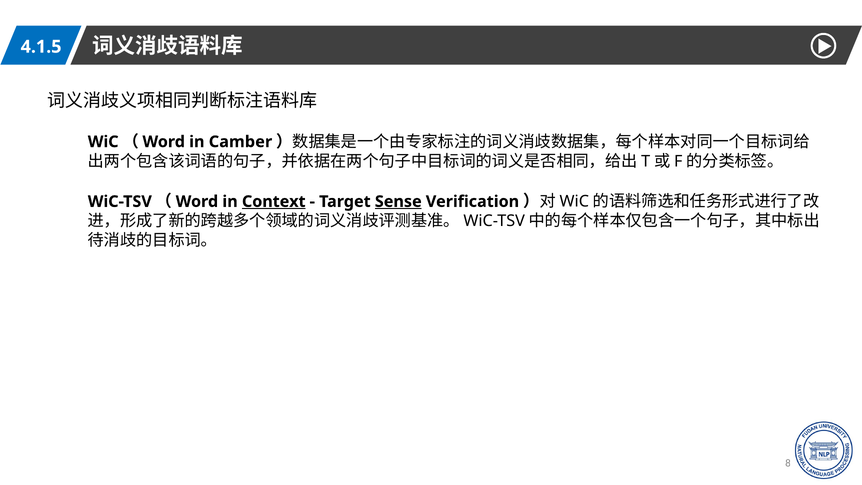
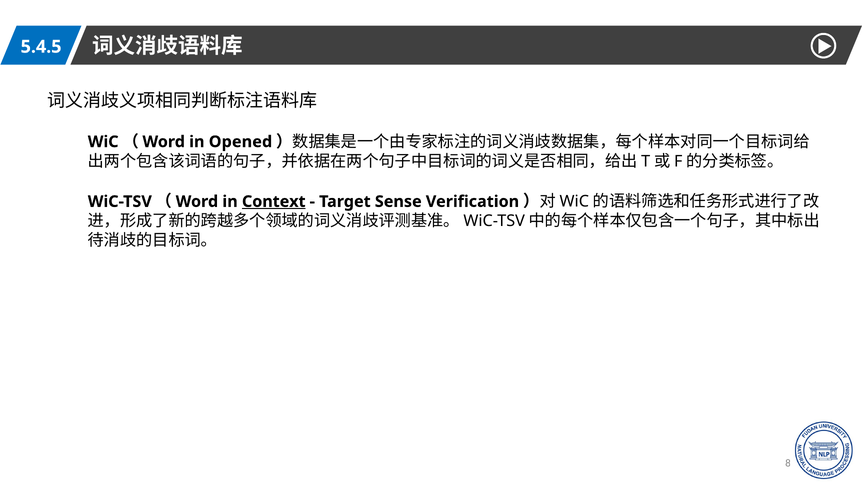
4.1.5: 4.1.5 -> 5.4.5
Camber: Camber -> Opened
Sense underline: present -> none
